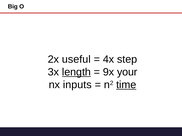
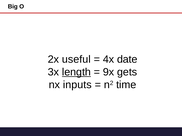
step: step -> date
your: your -> gets
time underline: present -> none
